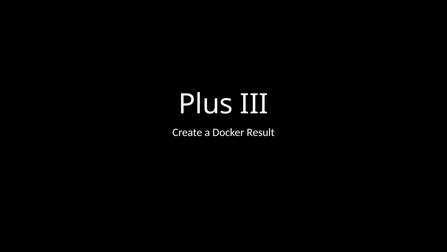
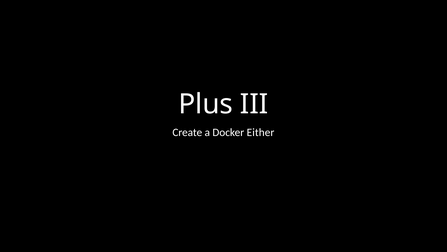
Result: Result -> Either
